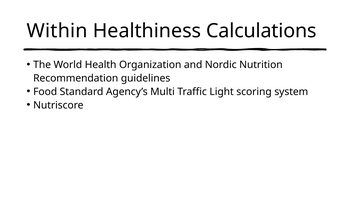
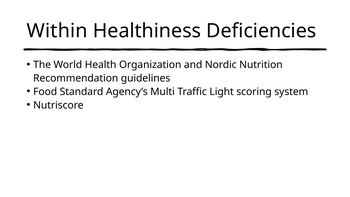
Calculations: Calculations -> Deficiencies
